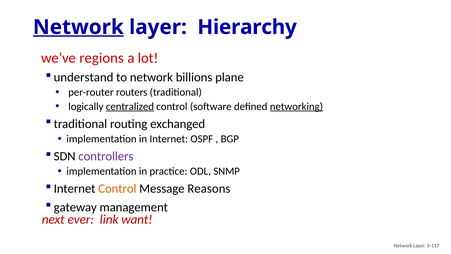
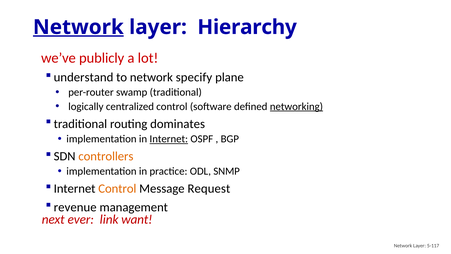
regions: regions -> publicly
billions: billions -> specify
routers: routers -> swamp
centralized underline: present -> none
exchanged: exchanged -> dominates
Internet at (169, 139) underline: none -> present
controllers colour: purple -> orange
Reasons: Reasons -> Request
gateway: gateway -> revenue
